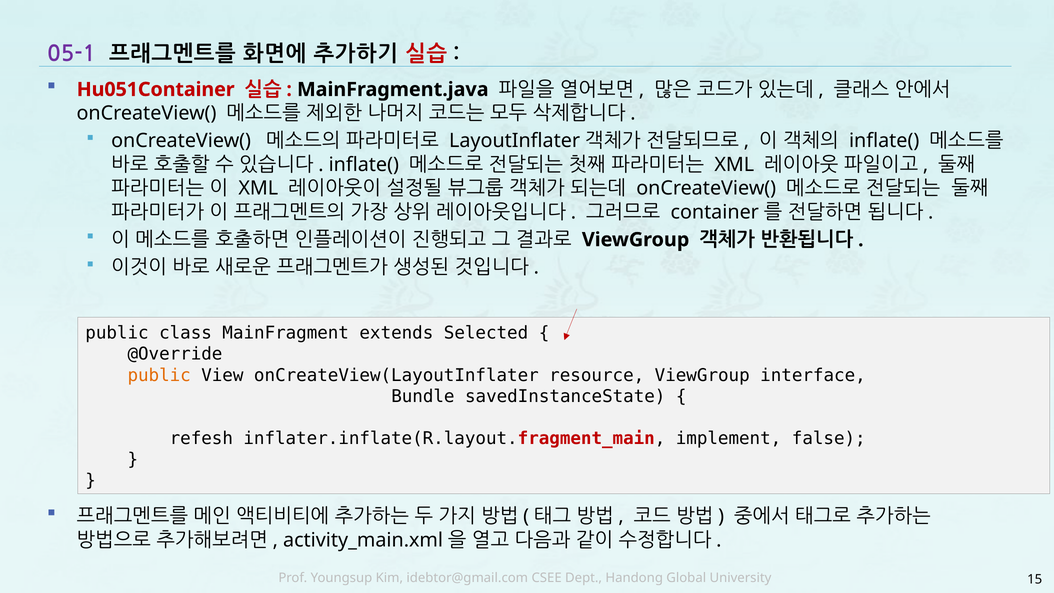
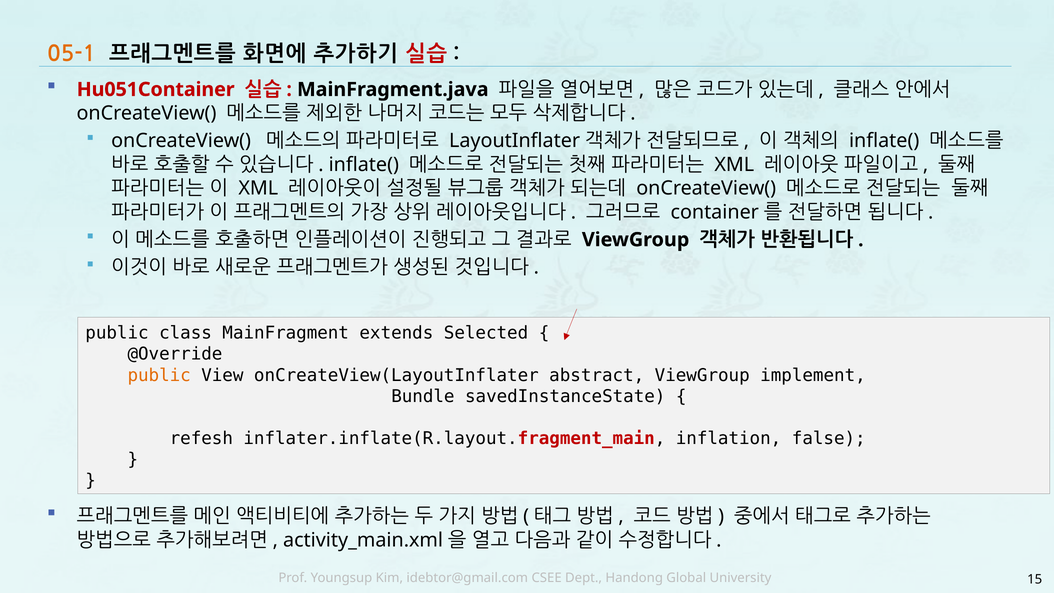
05-1 colour: purple -> orange
resource: resource -> abstract
interface: interface -> implement
implement: implement -> inflation
